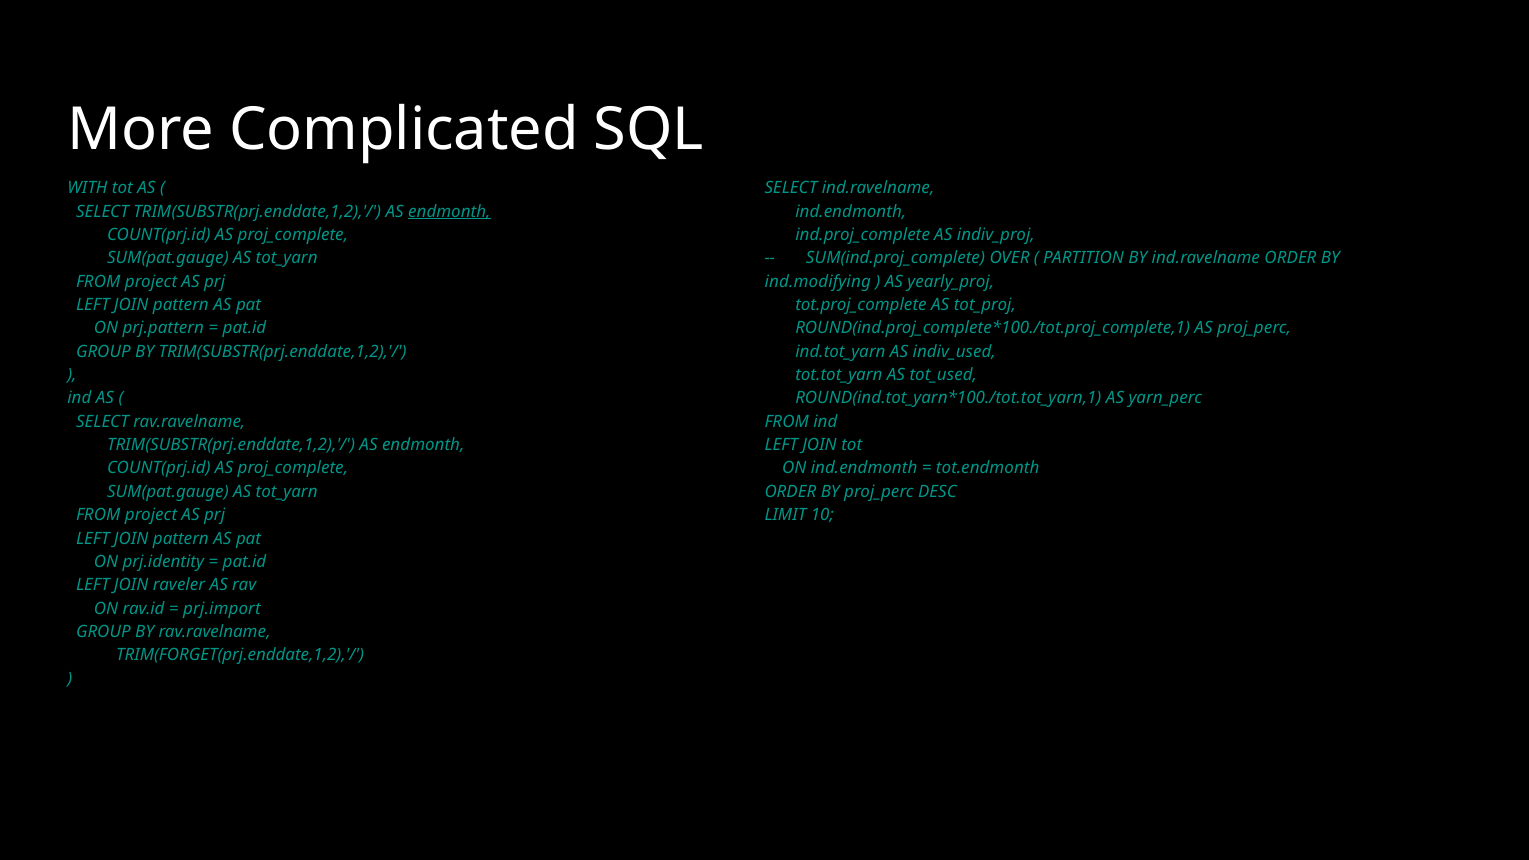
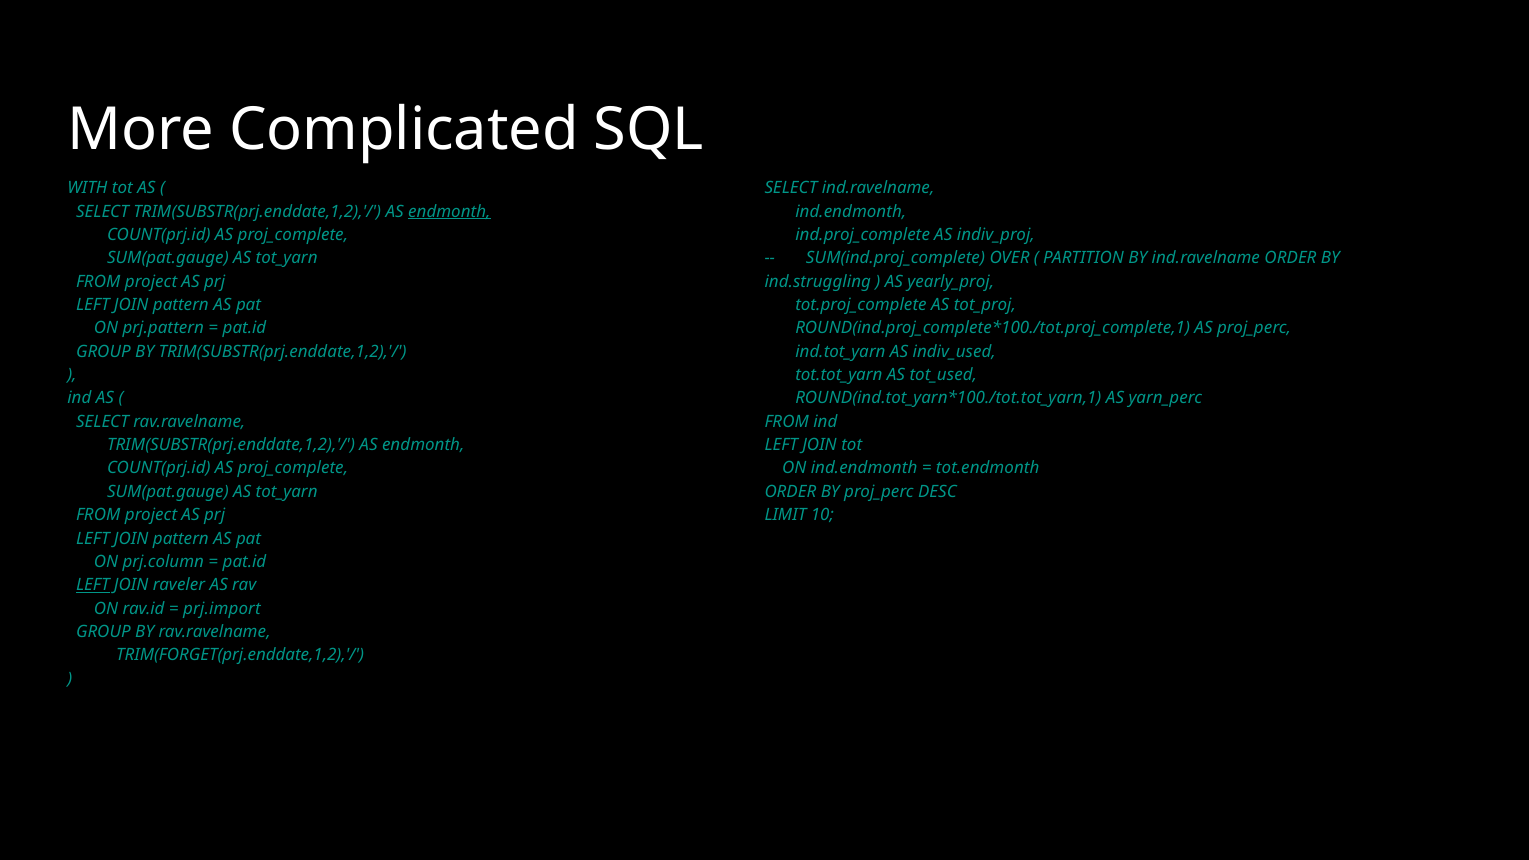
ind.modifying: ind.modifying -> ind.struggling
prj.identity: prj.identity -> prj.column
LEFT at (93, 585) underline: none -> present
